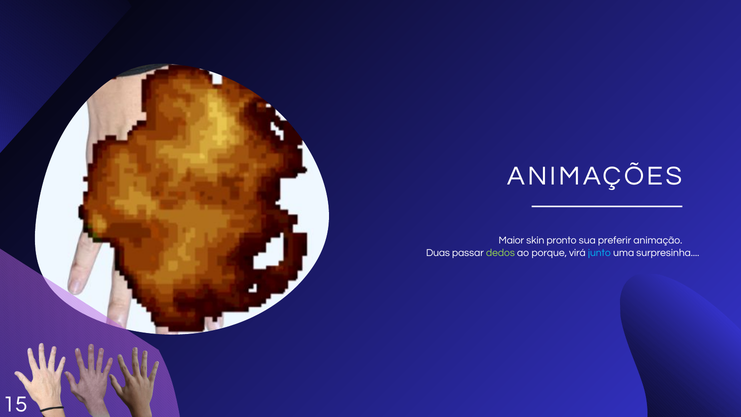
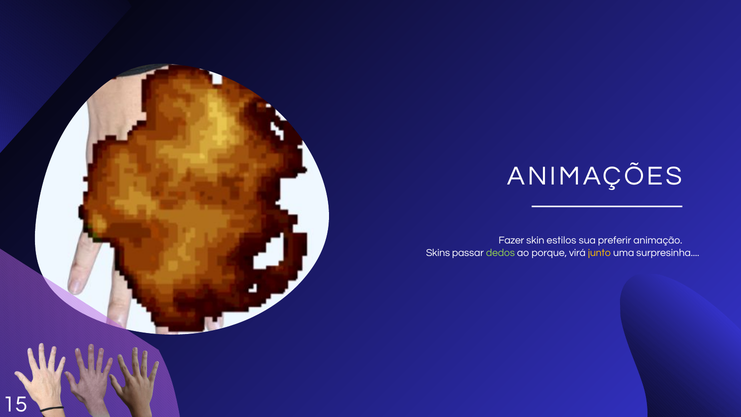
Maior: Maior -> Fazer
pronto: pronto -> estilos
Duas: Duas -> Skins
junto colour: light blue -> yellow
